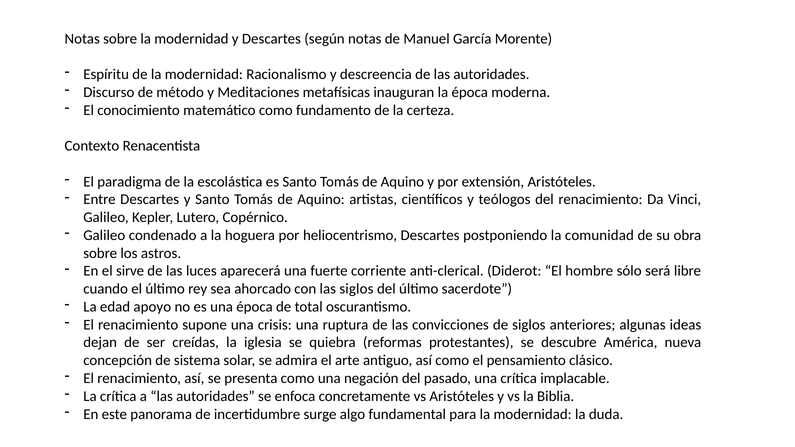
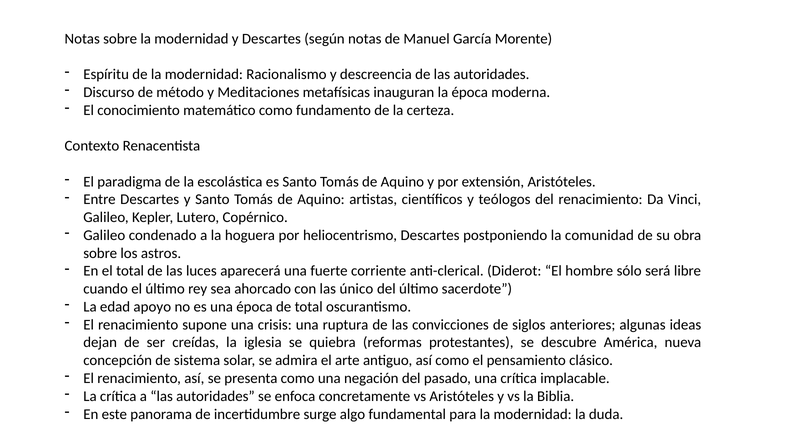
el sirve: sirve -> total
las siglos: siglos -> único
